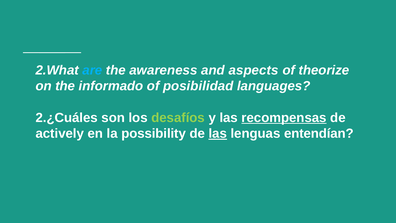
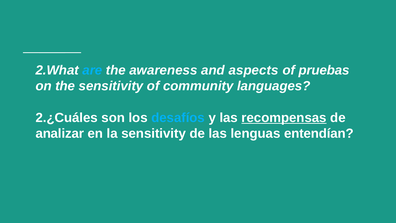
theorize: theorize -> pruebas
the informado: informado -> sensitivity
posibilidad: posibilidad -> community
desafíos colour: light green -> light blue
actively: actively -> analizar
la possibility: possibility -> sensitivity
las at (218, 133) underline: present -> none
